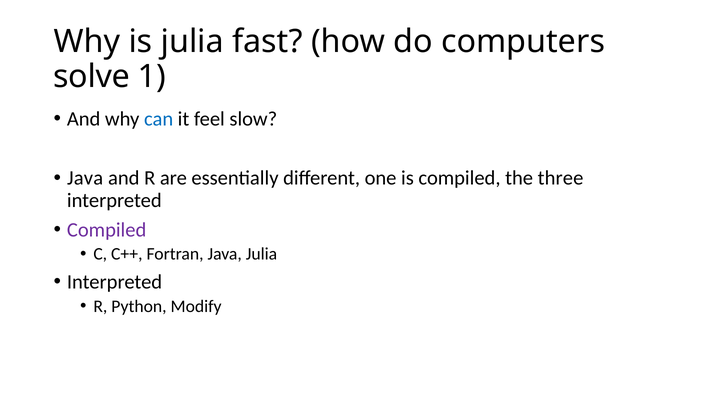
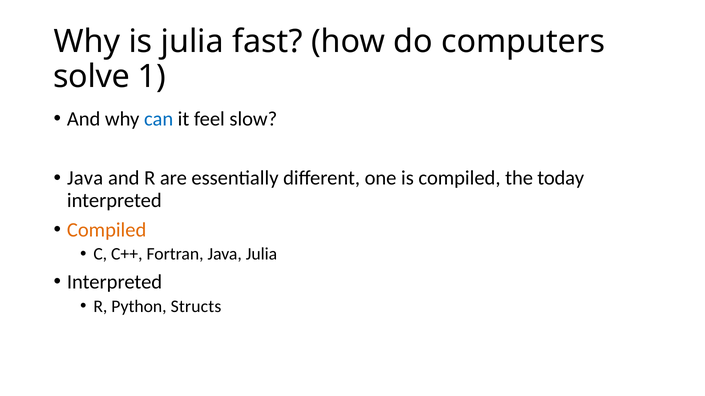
three: three -> today
Compiled at (107, 230) colour: purple -> orange
Modify: Modify -> Structs
